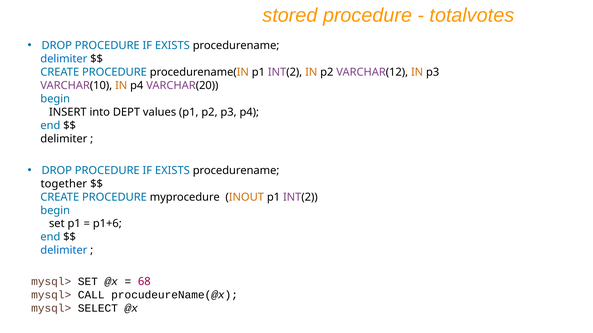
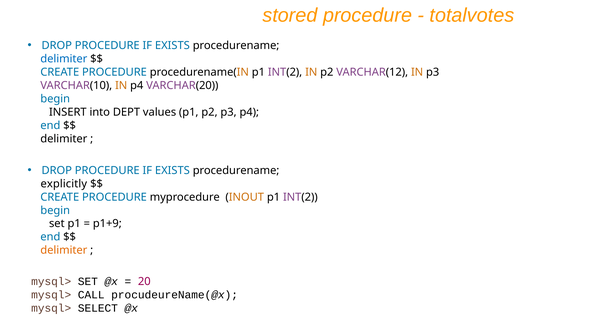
together: together -> explicitly
p1+6: p1+6 -> p1+9
delimiter at (64, 251) colour: blue -> orange
68: 68 -> 20
